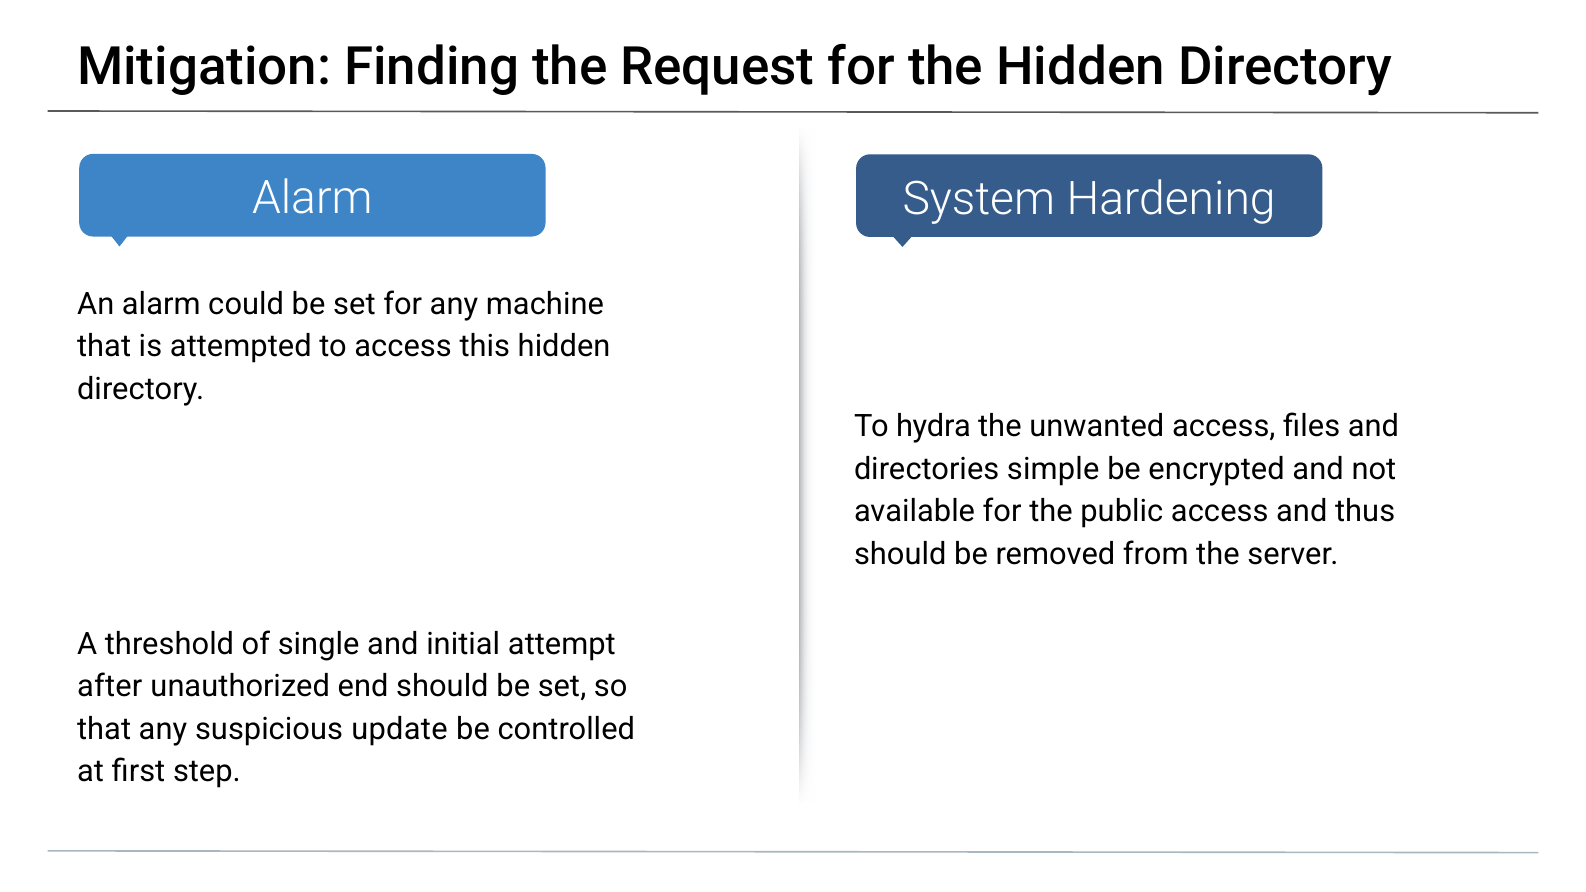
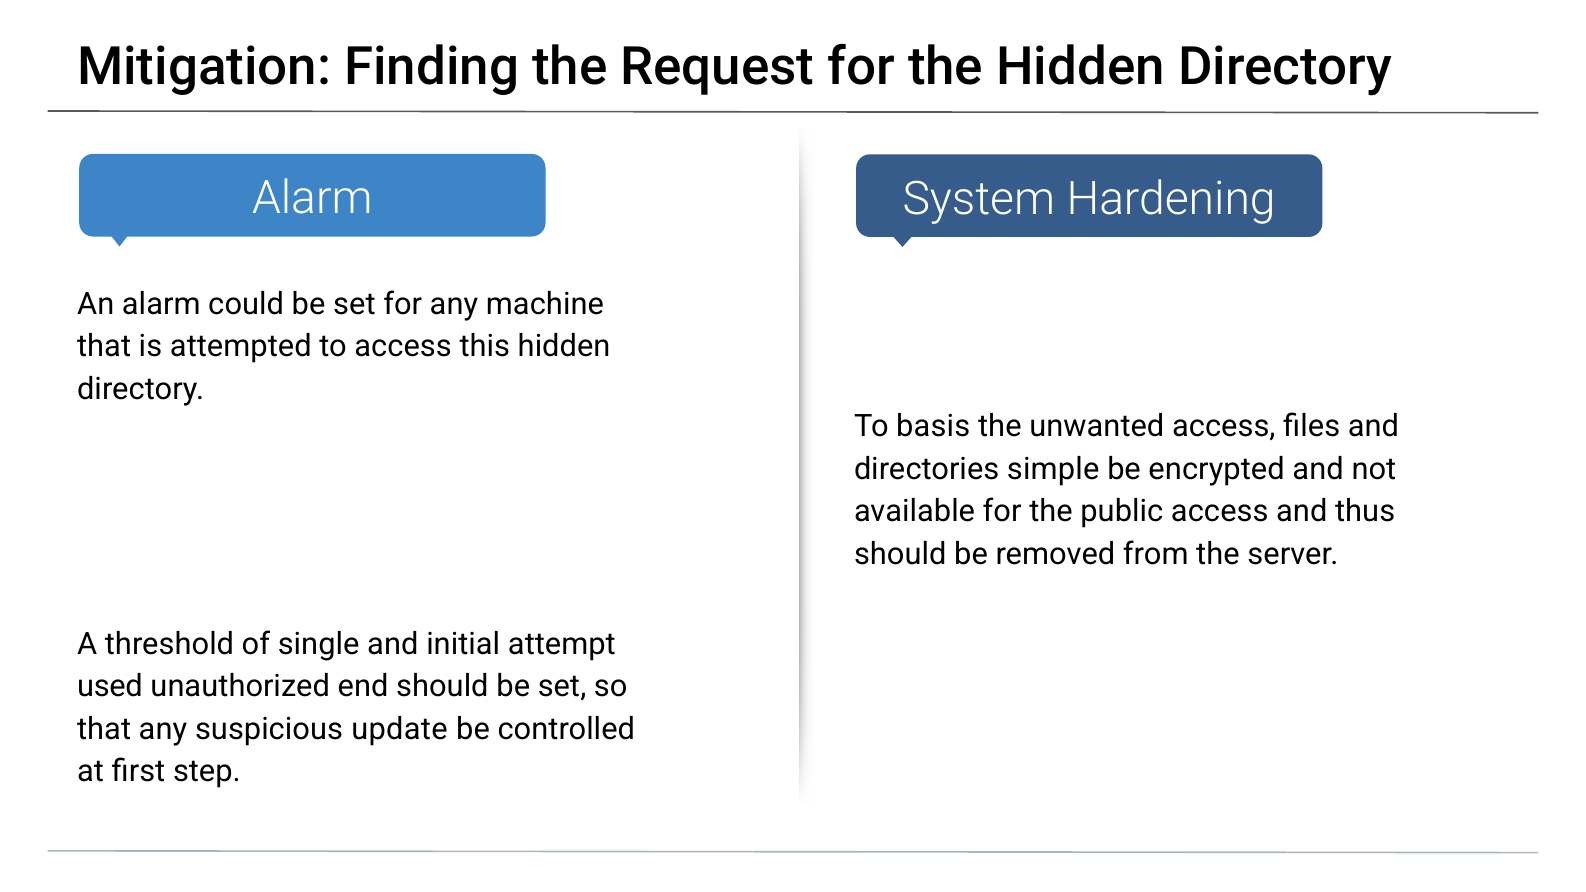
hydra: hydra -> basis
after: after -> used
